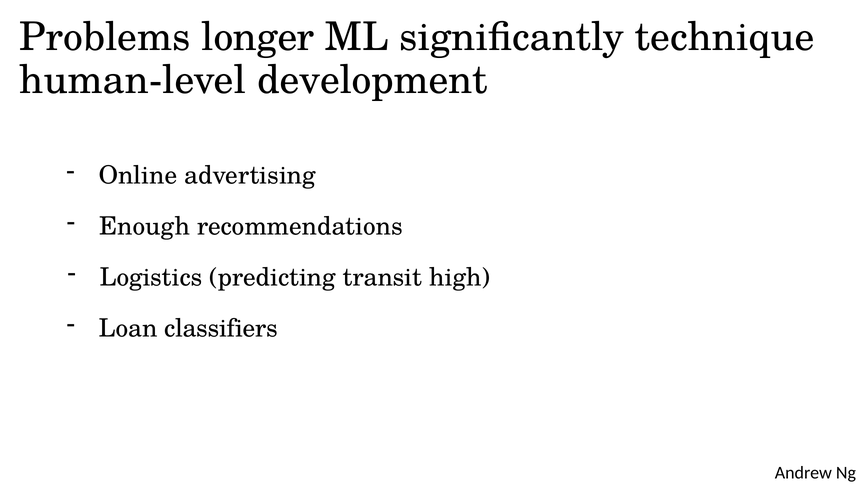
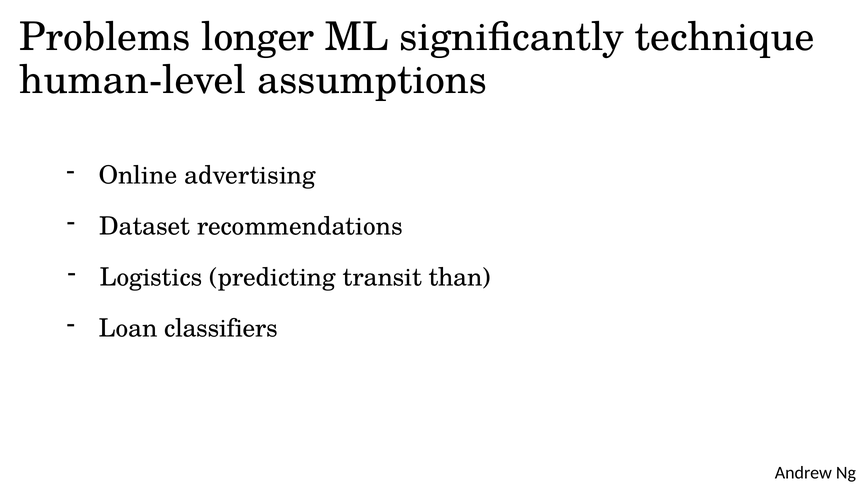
development: development -> assumptions
Enough: Enough -> Dataset
high: high -> than
